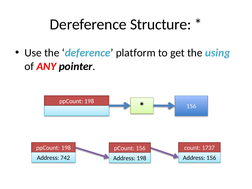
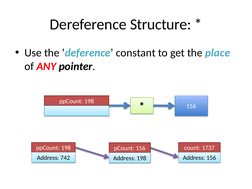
platform: platform -> constant
using: using -> place
